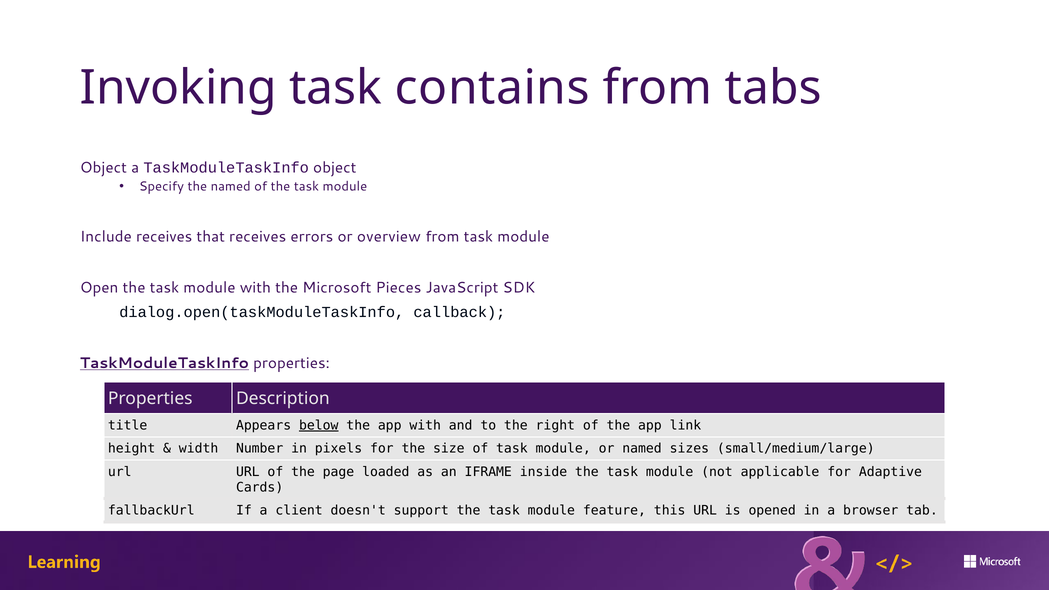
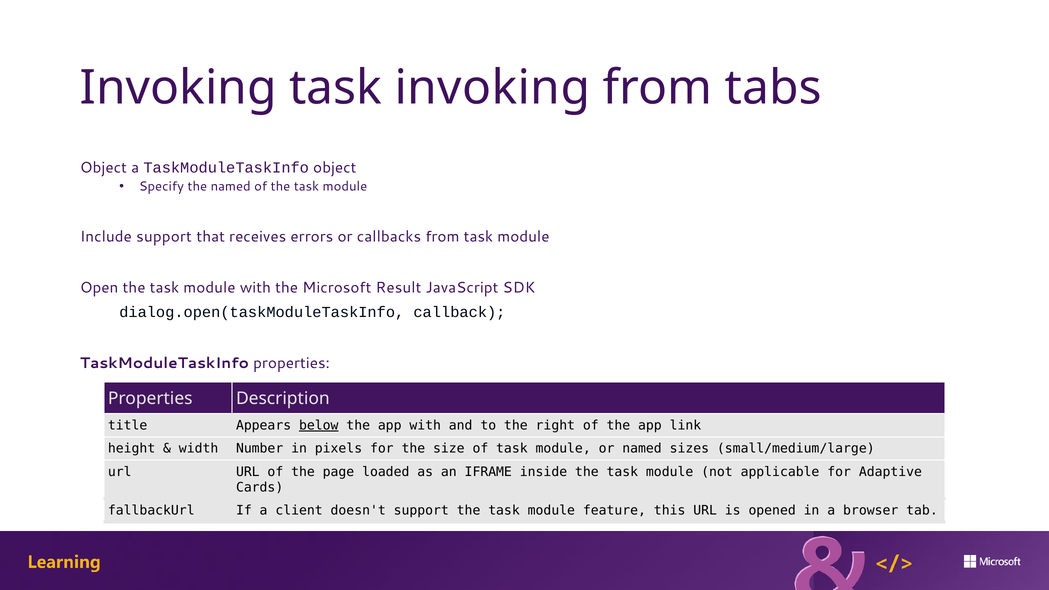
task contains: contains -> invoking
Include receives: receives -> support
overview: overview -> callbacks
Pieces: Pieces -> Result
TaskModuleTaskInfo at (164, 363) underline: present -> none
